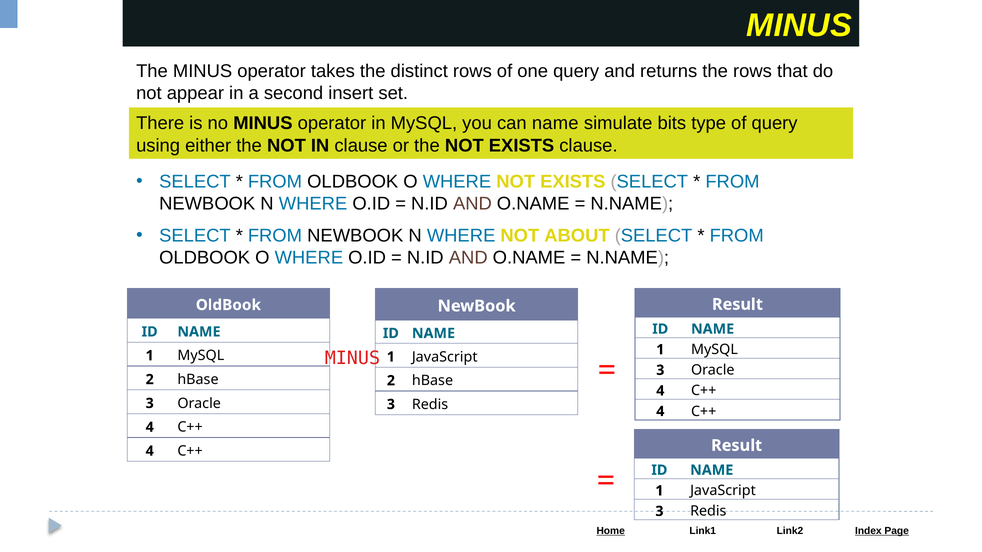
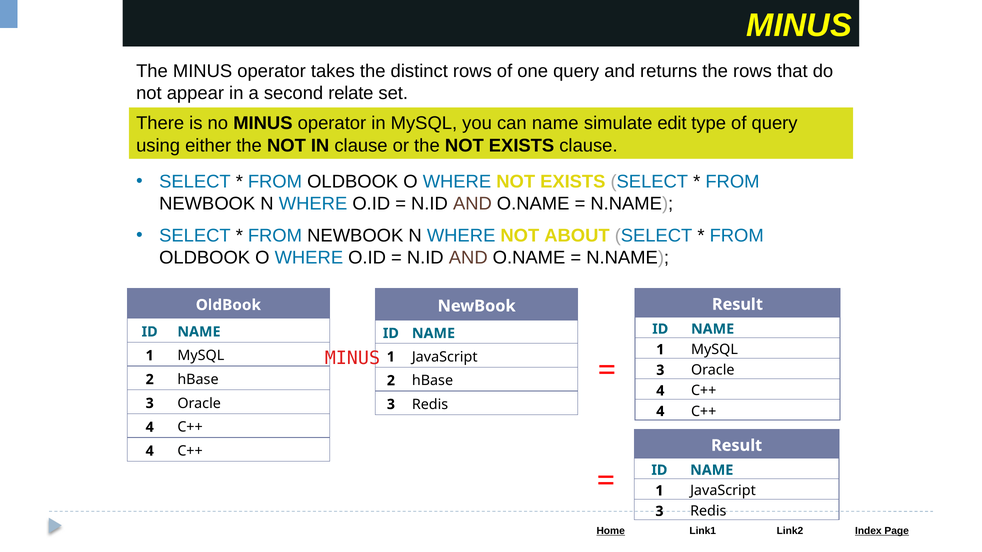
insert: insert -> relate
bits: bits -> edit
